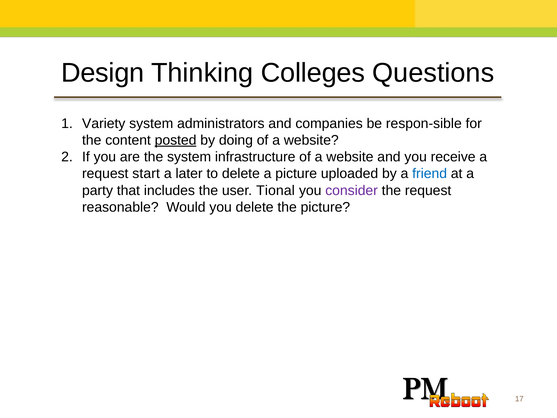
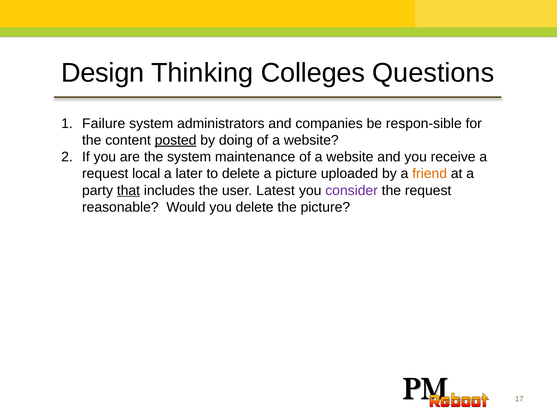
Variety: Variety -> Failure
infrastructure: infrastructure -> maintenance
start: start -> local
friend colour: blue -> orange
that underline: none -> present
Tional: Tional -> Latest
